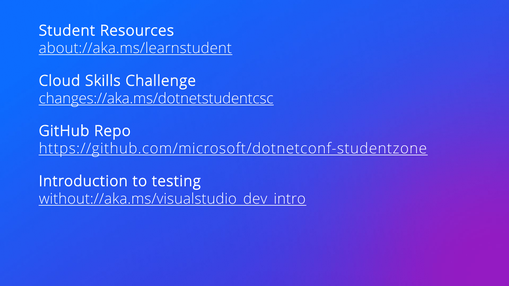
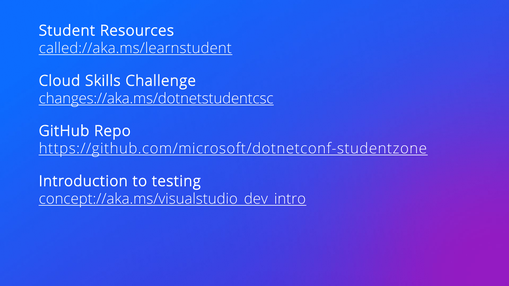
about://aka.ms/learnstudent: about://aka.ms/learnstudent -> called://aka.ms/learnstudent
without://aka.ms/visualstudio_dev_intro: without://aka.ms/visualstudio_dev_intro -> concept://aka.ms/visualstudio_dev_intro
